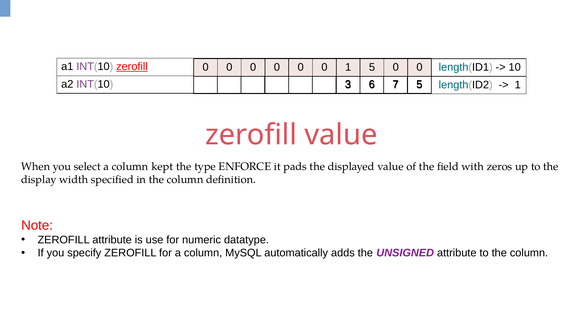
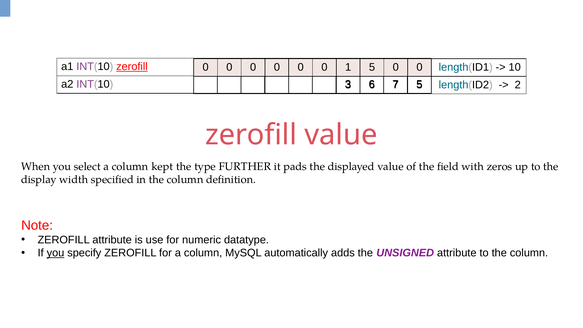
1 at (518, 85): 1 -> 2
ENFORCE: ENFORCE -> FURTHER
you at (55, 253) underline: none -> present
